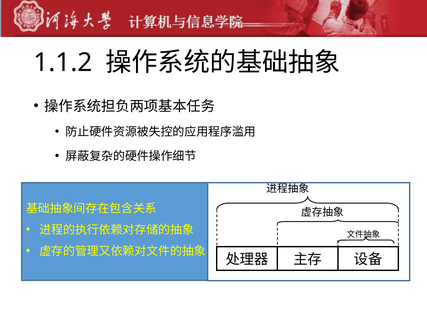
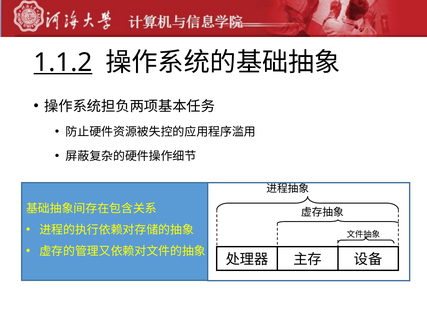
1.1.2 underline: none -> present
